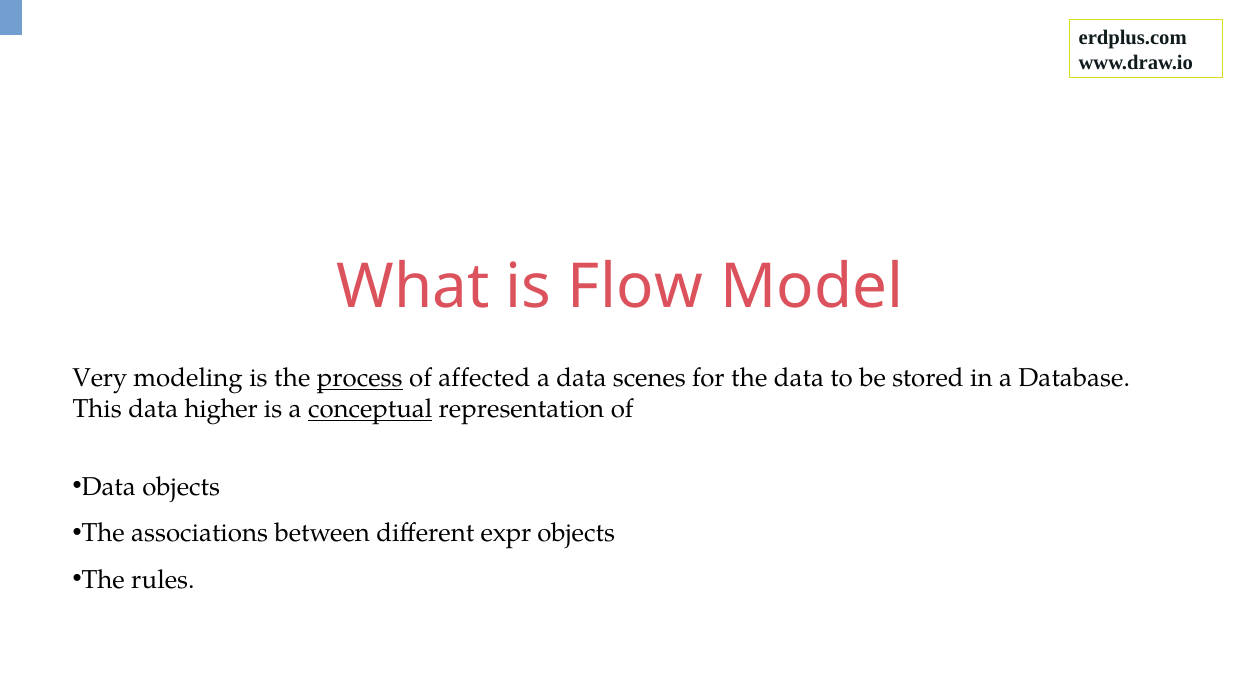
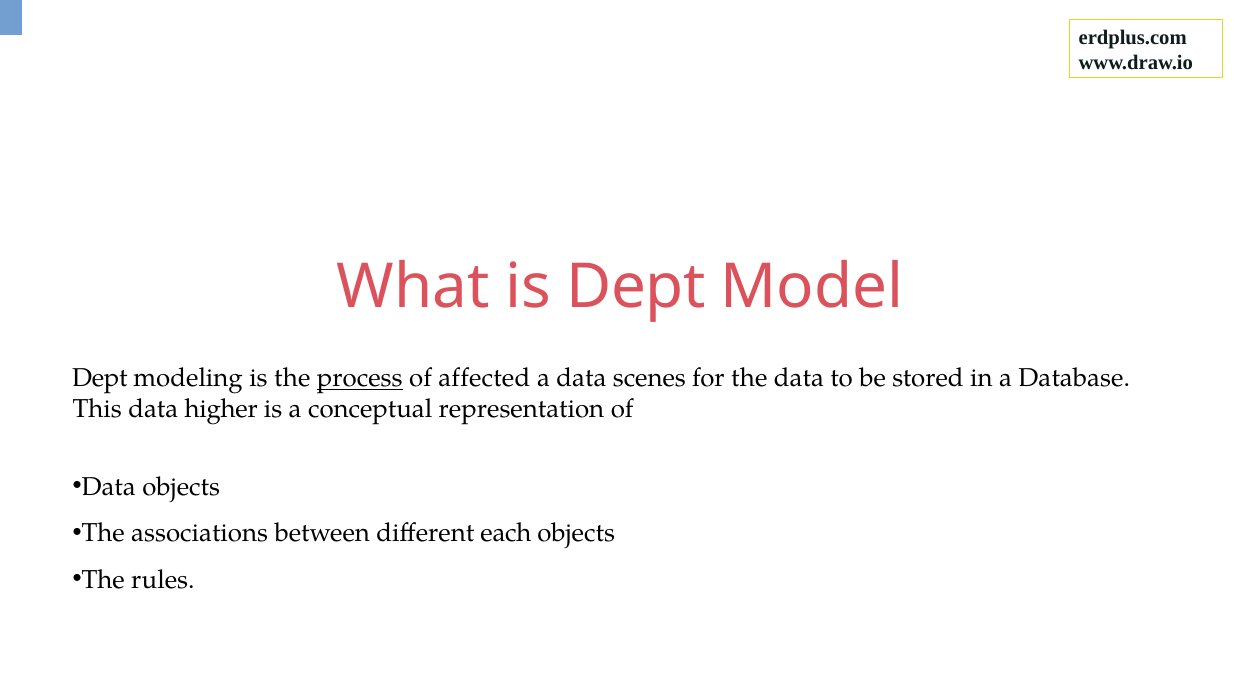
is Flow: Flow -> Dept
Very at (100, 378): Very -> Dept
conceptual underline: present -> none
expr: expr -> each
